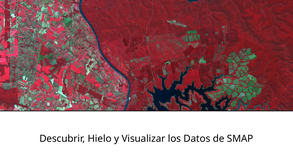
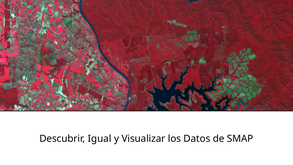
Hielo: Hielo -> Igual
